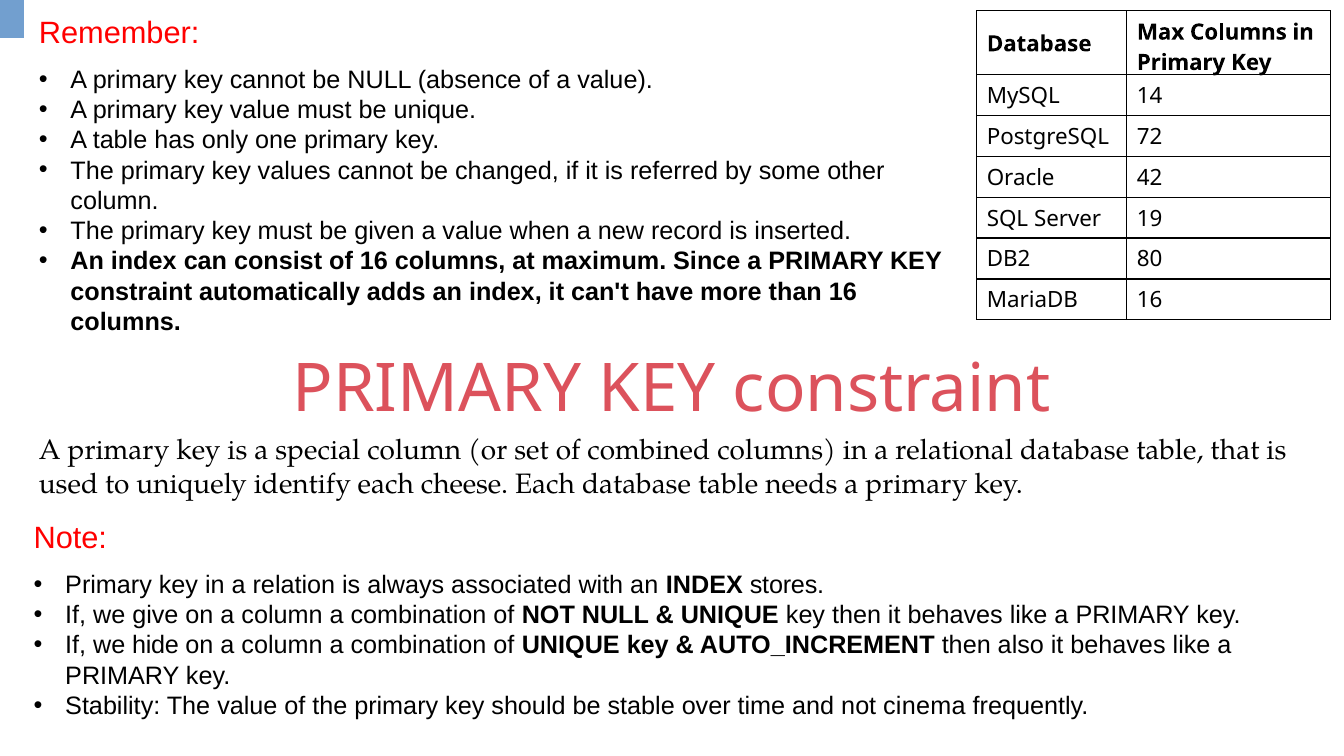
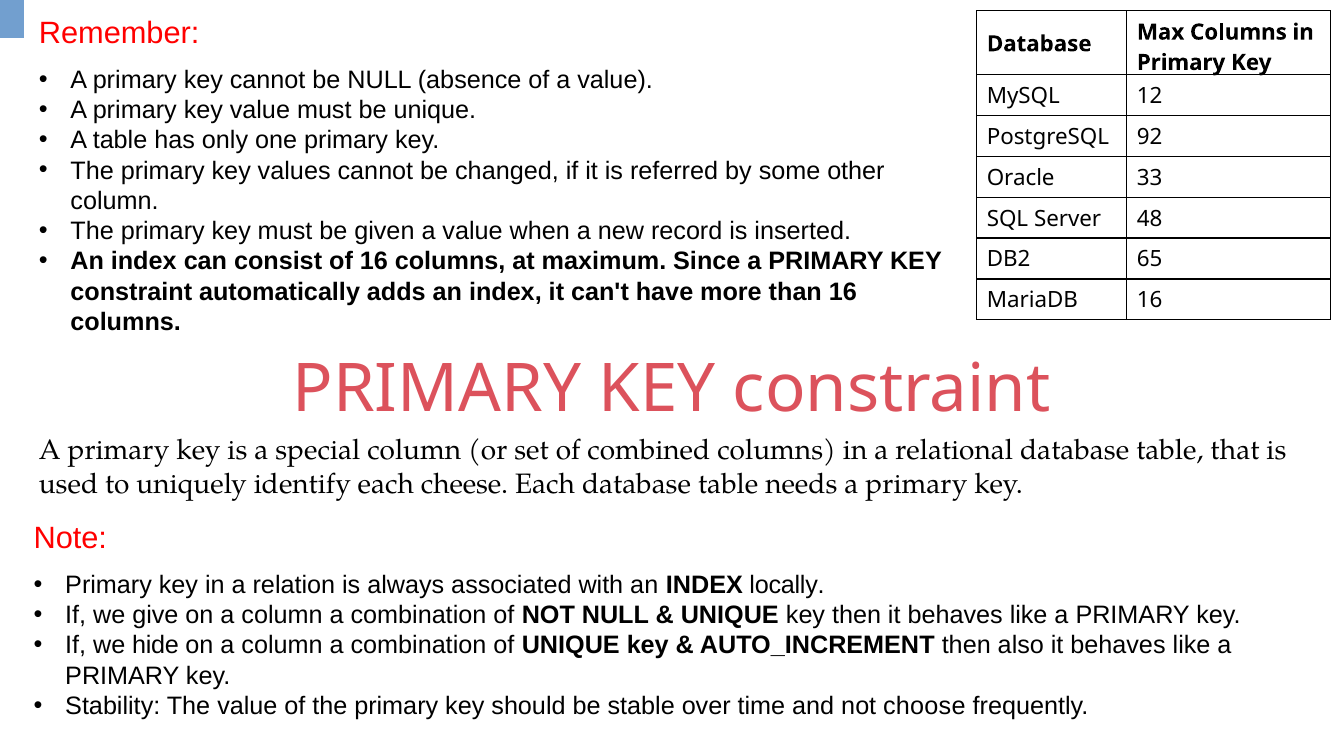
14: 14 -> 12
72: 72 -> 92
42: 42 -> 33
19: 19 -> 48
80: 80 -> 65
stores: stores -> locally
cinema: cinema -> choose
